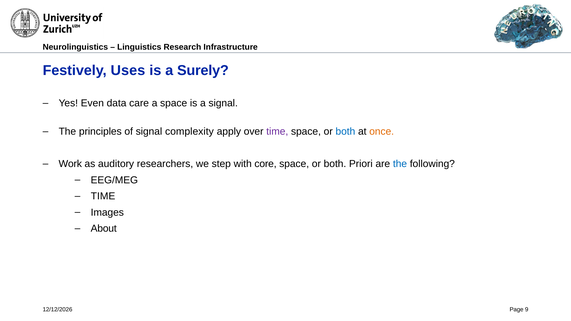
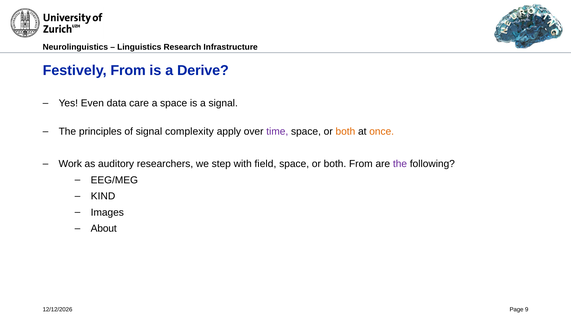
Festively Uses: Uses -> From
Surely: Surely -> Derive
both at (345, 132) colour: blue -> orange
core: core -> field
both Priori: Priori -> From
the at (400, 164) colour: blue -> purple
TIME at (103, 196): TIME -> KIND
